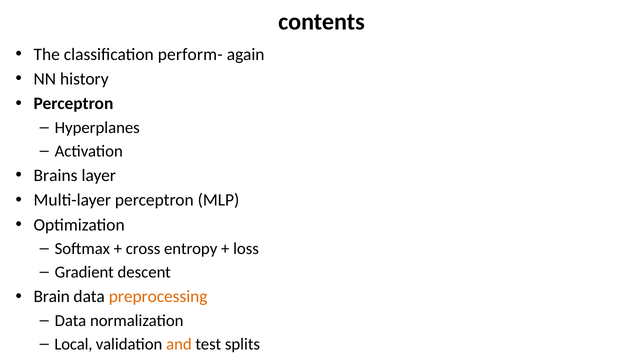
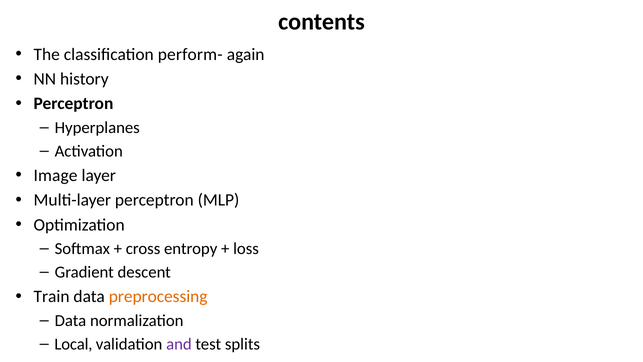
Brains: Brains -> Image
Brain: Brain -> Train
and colour: orange -> purple
